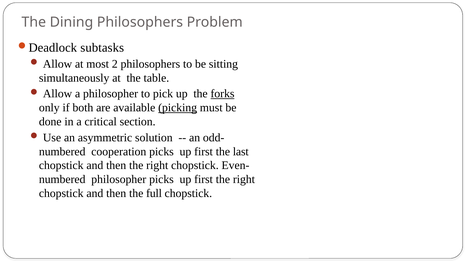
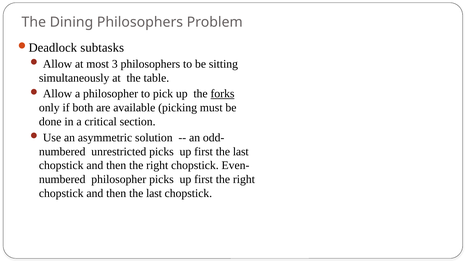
2: 2 -> 3
picking underline: present -> none
cooperation: cooperation -> unrestricted
then the full: full -> last
